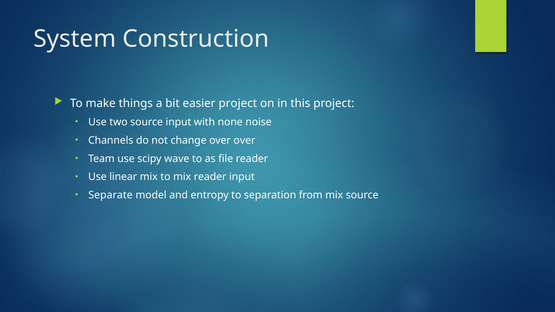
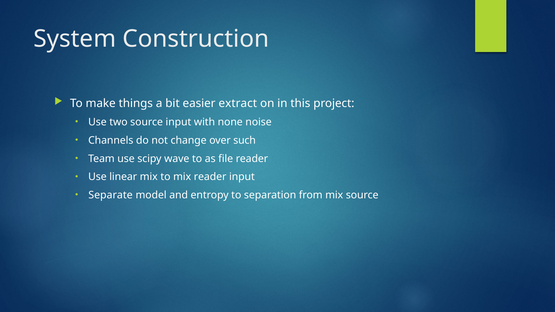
easier project: project -> extract
over over: over -> such
